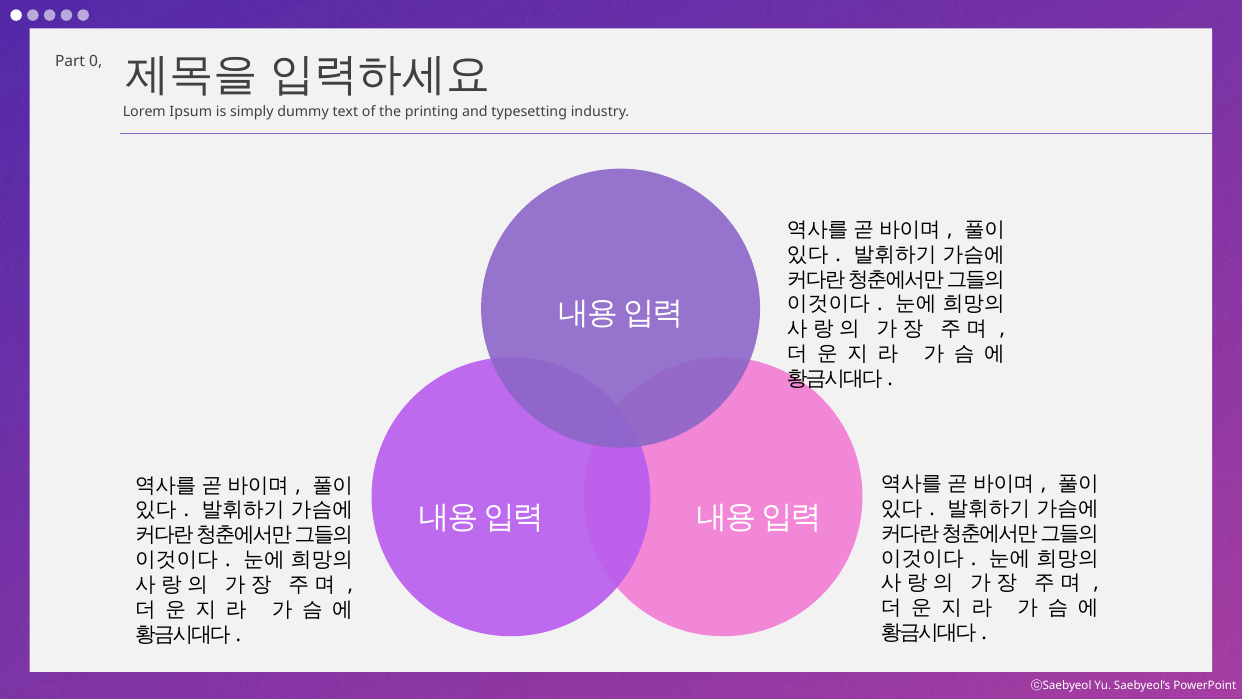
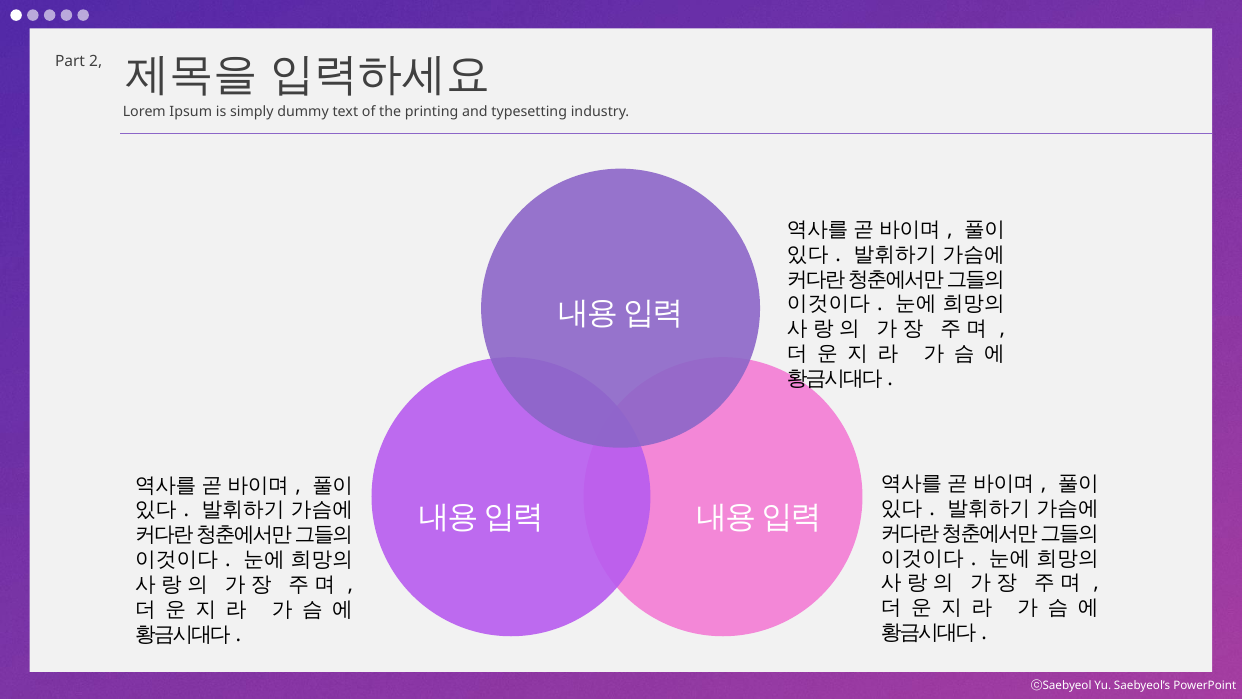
0: 0 -> 2
